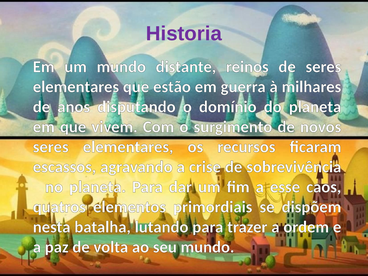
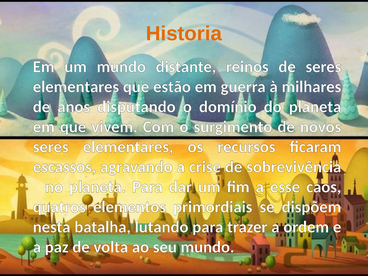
Historia colour: purple -> orange
